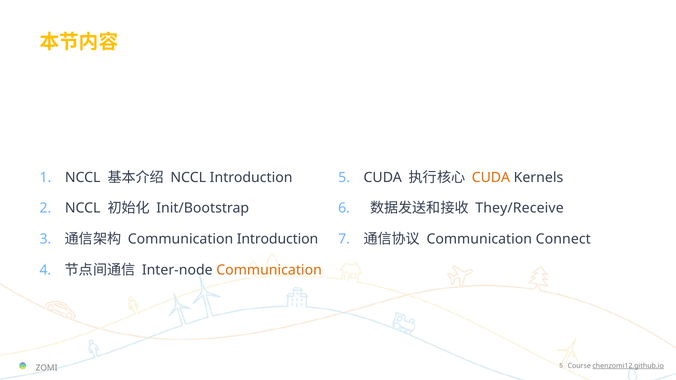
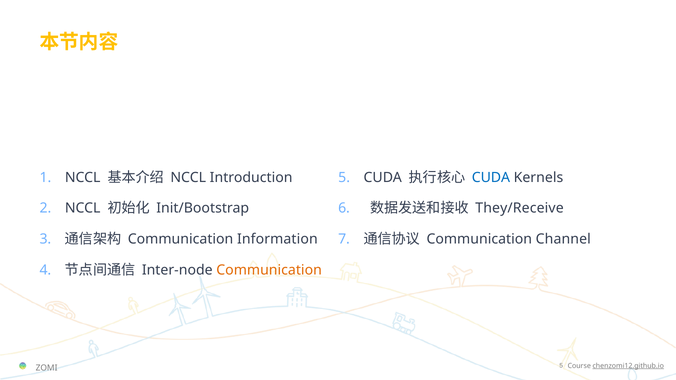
CUDA at (491, 177) colour: orange -> blue
Communication Introduction: Introduction -> Information
Connect: Connect -> Channel
